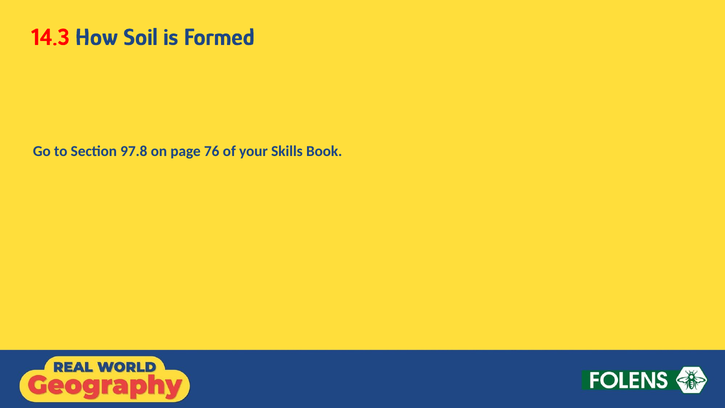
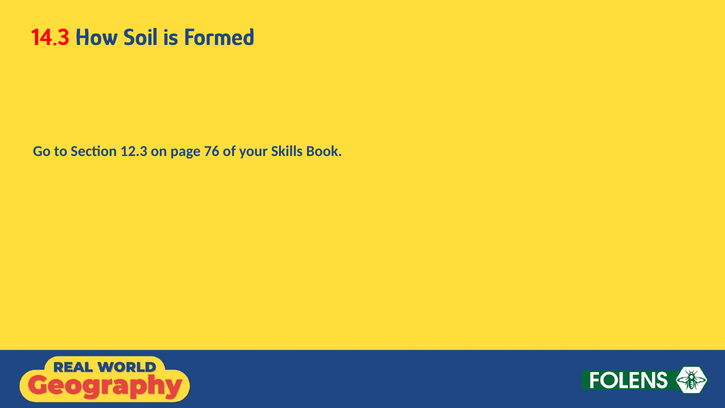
97.8: 97.8 -> 12.3
